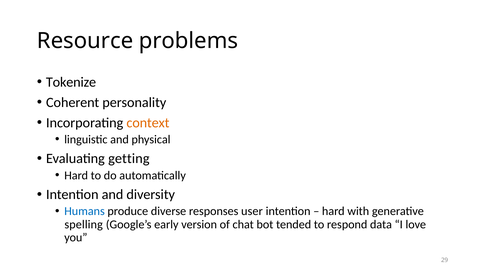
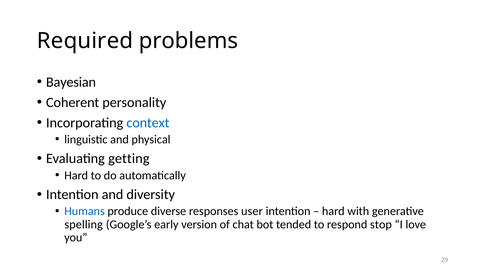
Resource: Resource -> Required
Tokenize: Tokenize -> Bayesian
context colour: orange -> blue
data: data -> stop
